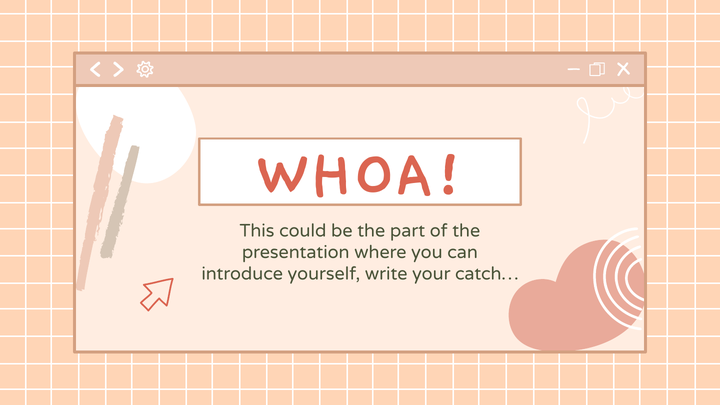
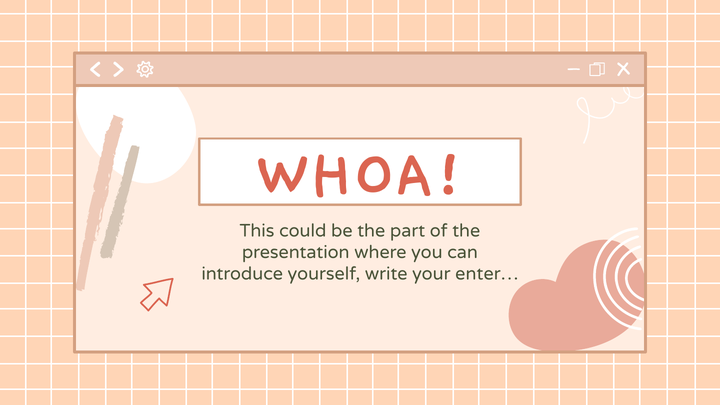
catch…: catch… -> enter…
